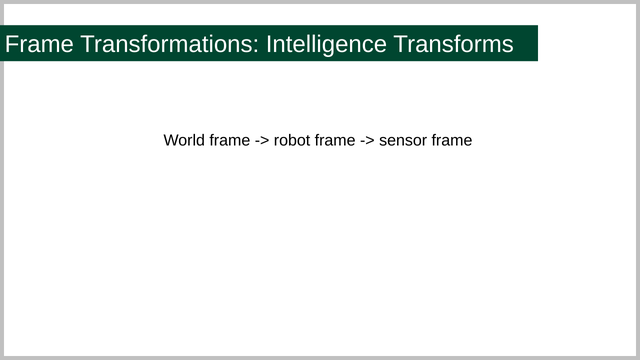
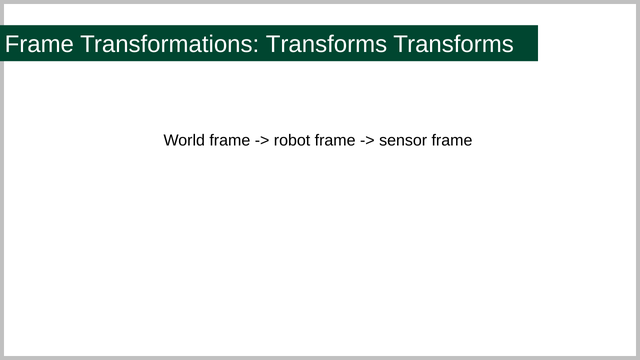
Transformations Intelligence: Intelligence -> Transforms
